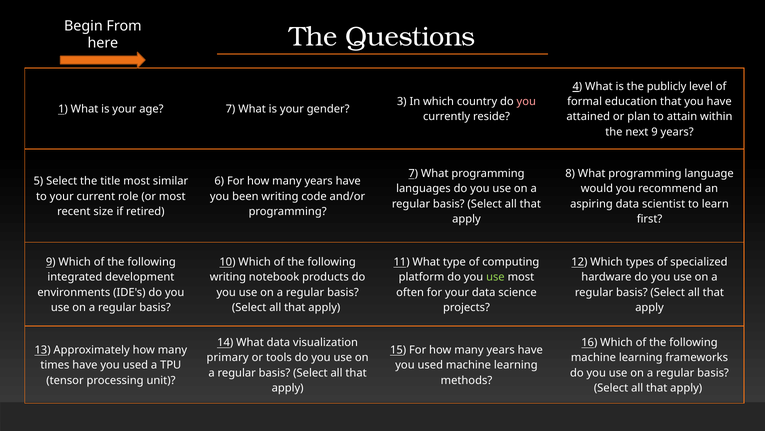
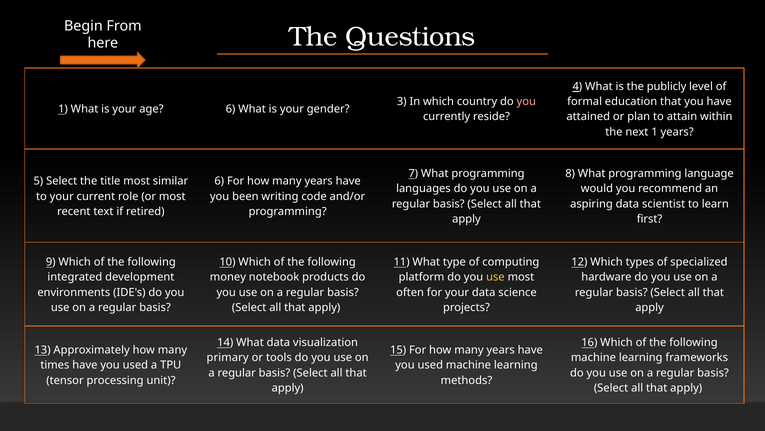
age 7: 7 -> 6
next 9: 9 -> 1
size: size -> text
writing at (228, 277): writing -> money
use at (495, 277) colour: light green -> yellow
